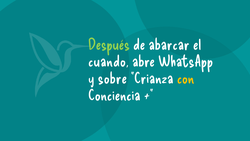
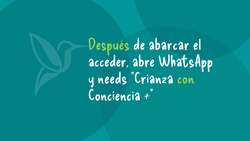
cuando: cuando -> acceder
sobre: sobre -> needs
con colour: yellow -> light green
